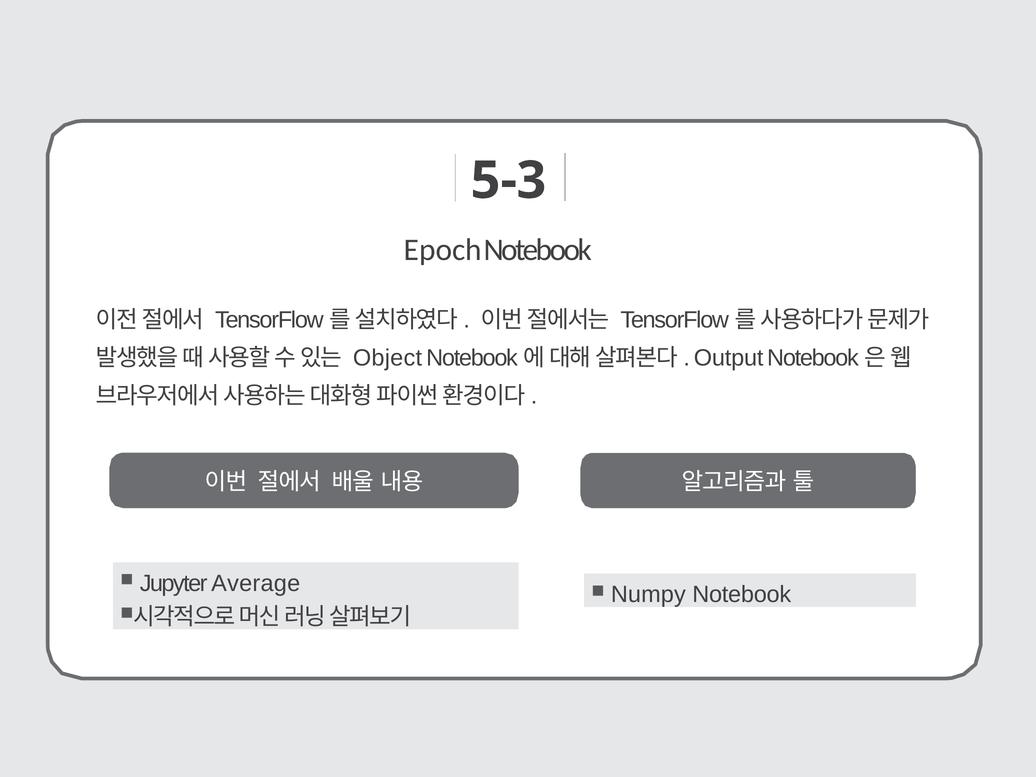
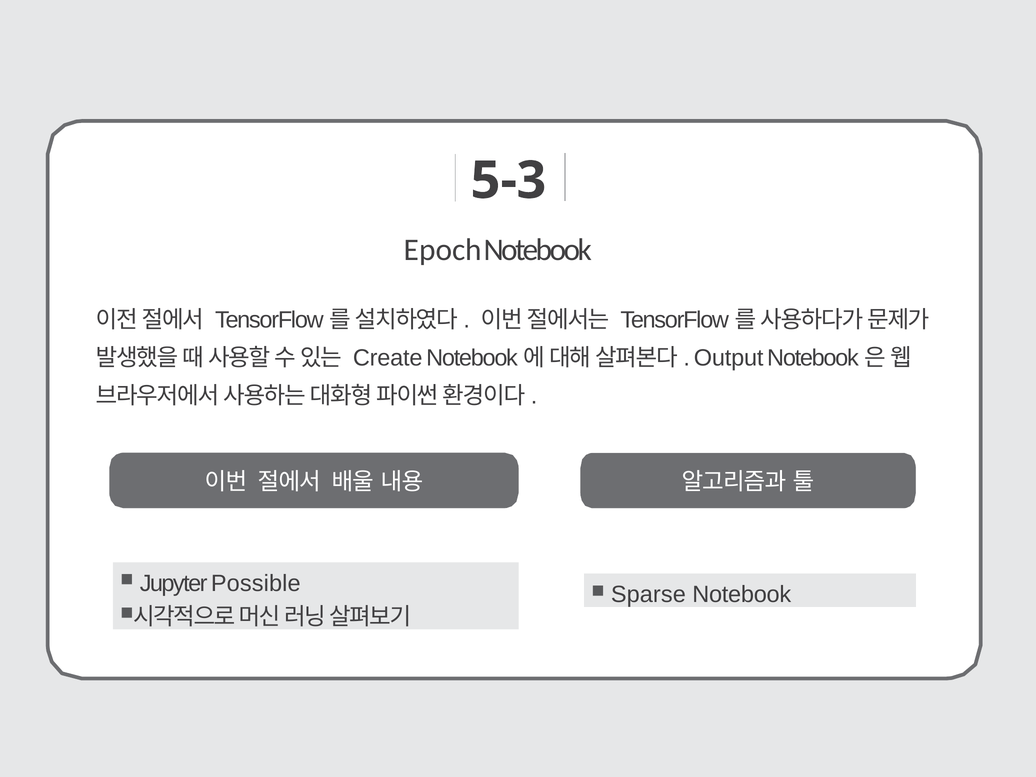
Object: Object -> Create
Average: Average -> Possible
Numpy: Numpy -> Sparse
